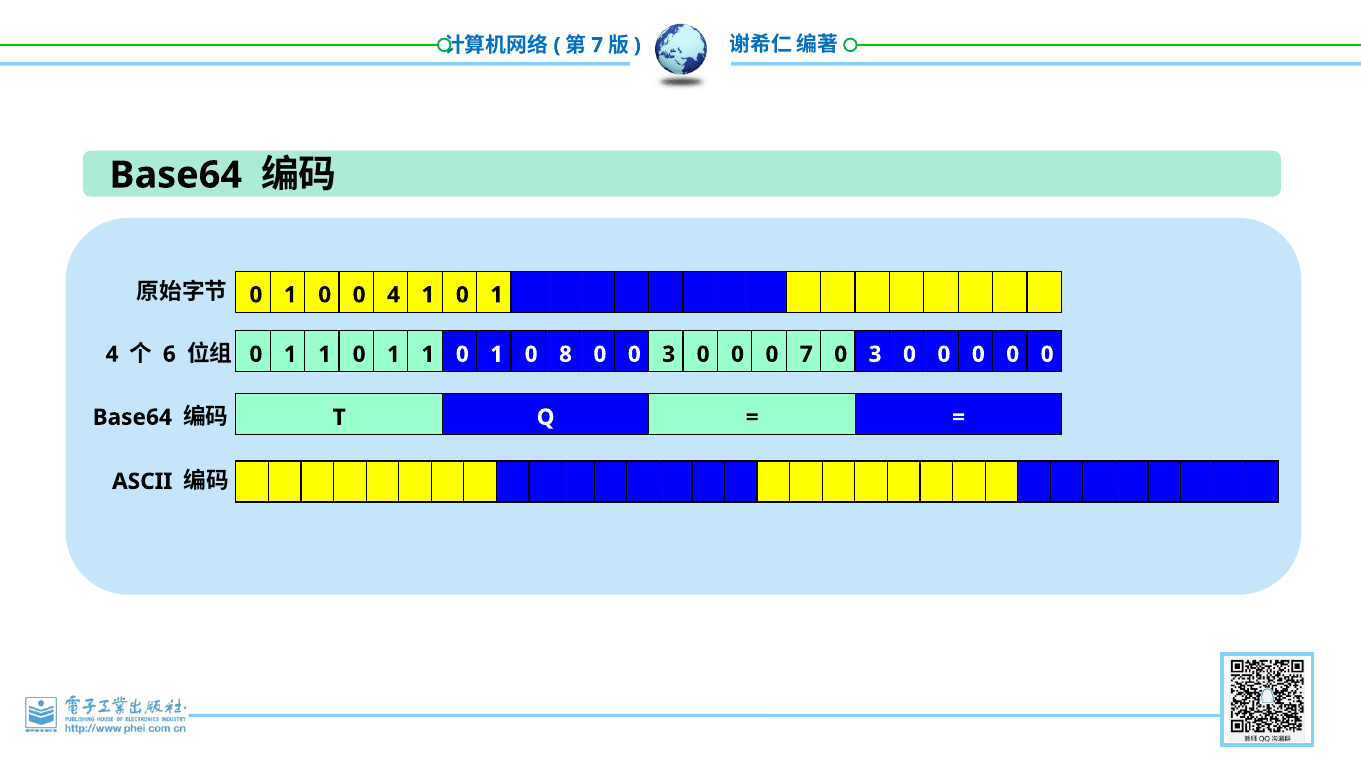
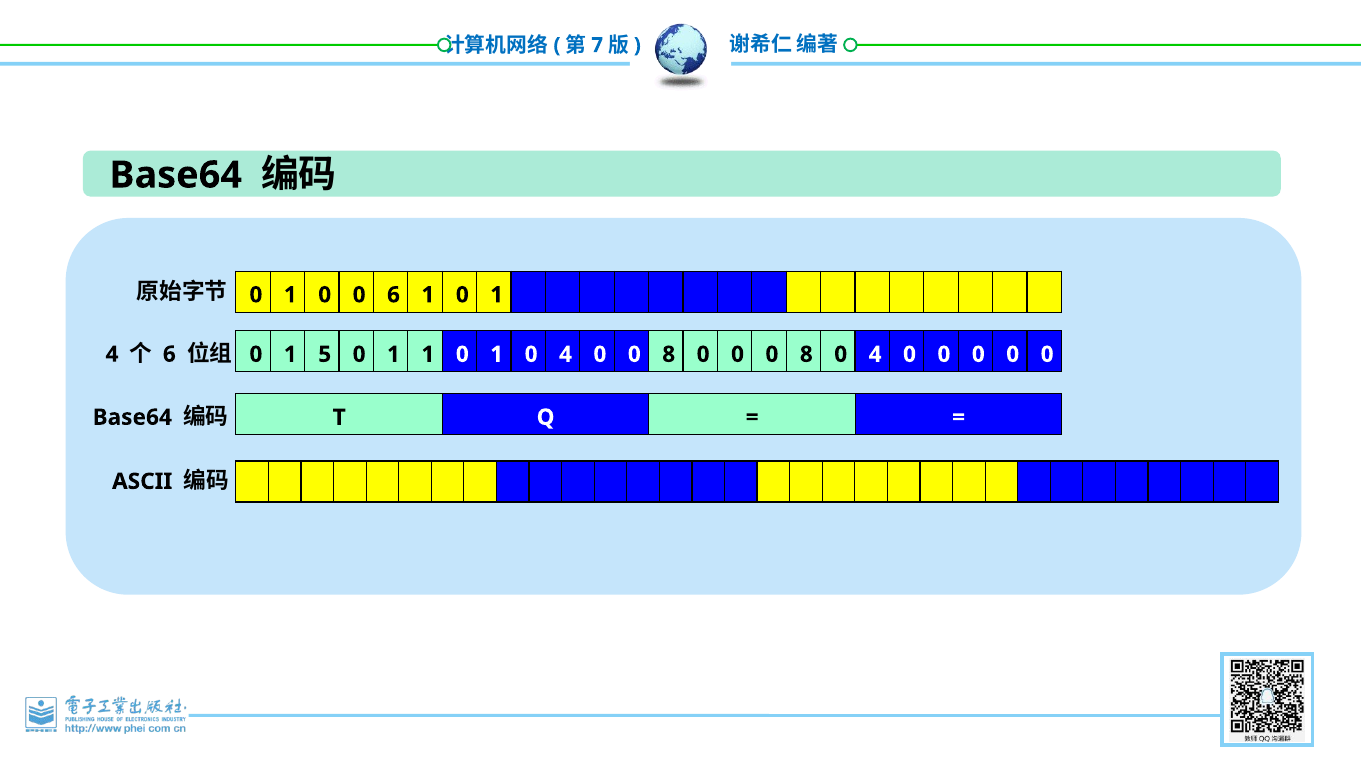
0 4: 4 -> 6
1 at (325, 354): 1 -> 5
1 0 8: 8 -> 4
3 at (669, 354): 3 -> 8
0 0 0 7: 7 -> 8
3 at (875, 354): 3 -> 4
